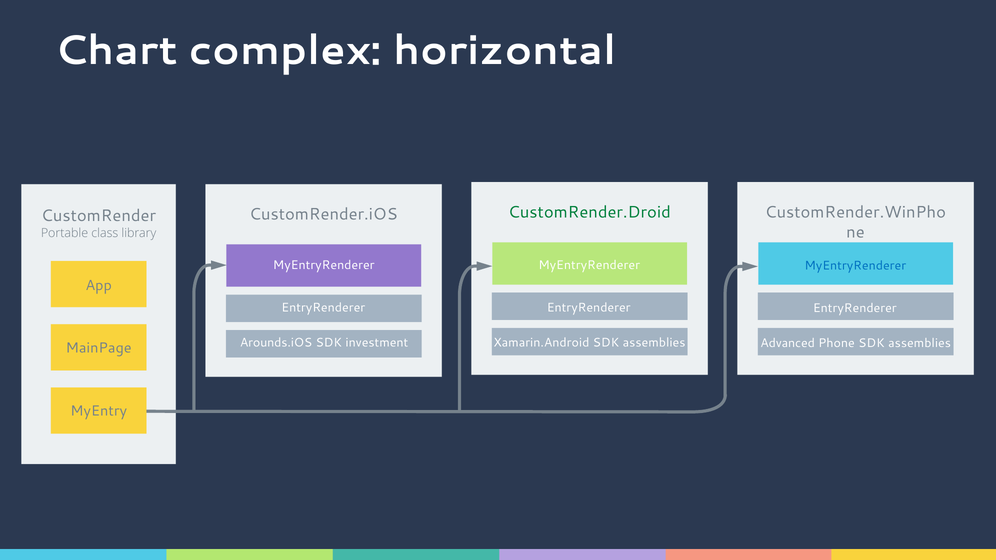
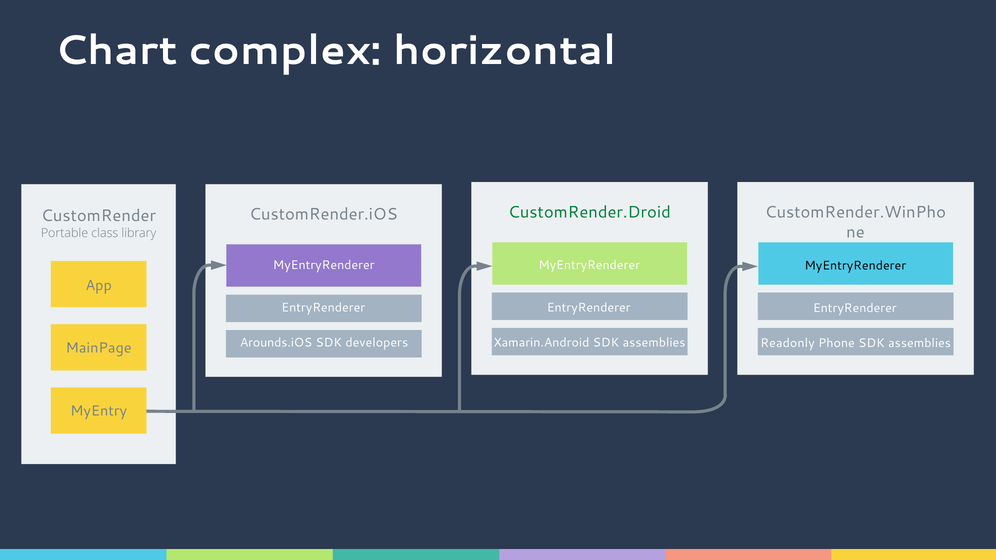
MyEntryRenderer at (855, 266) colour: blue -> black
investment: investment -> developers
Advanced: Advanced -> Readonly
